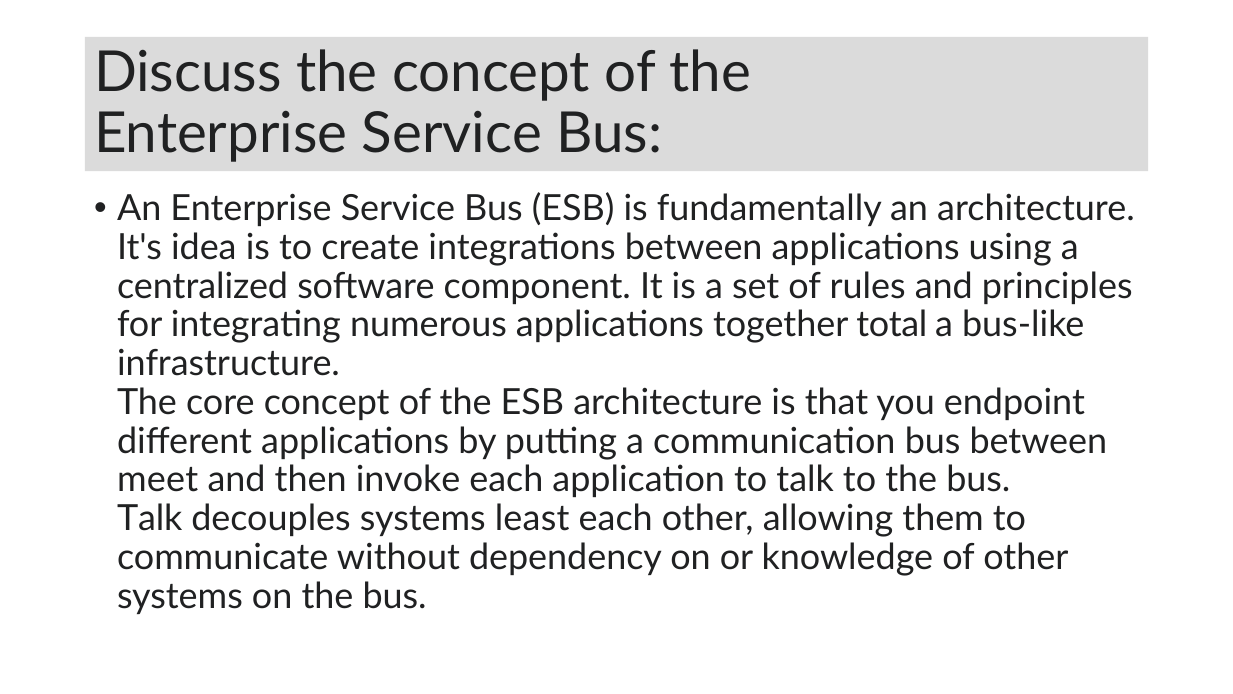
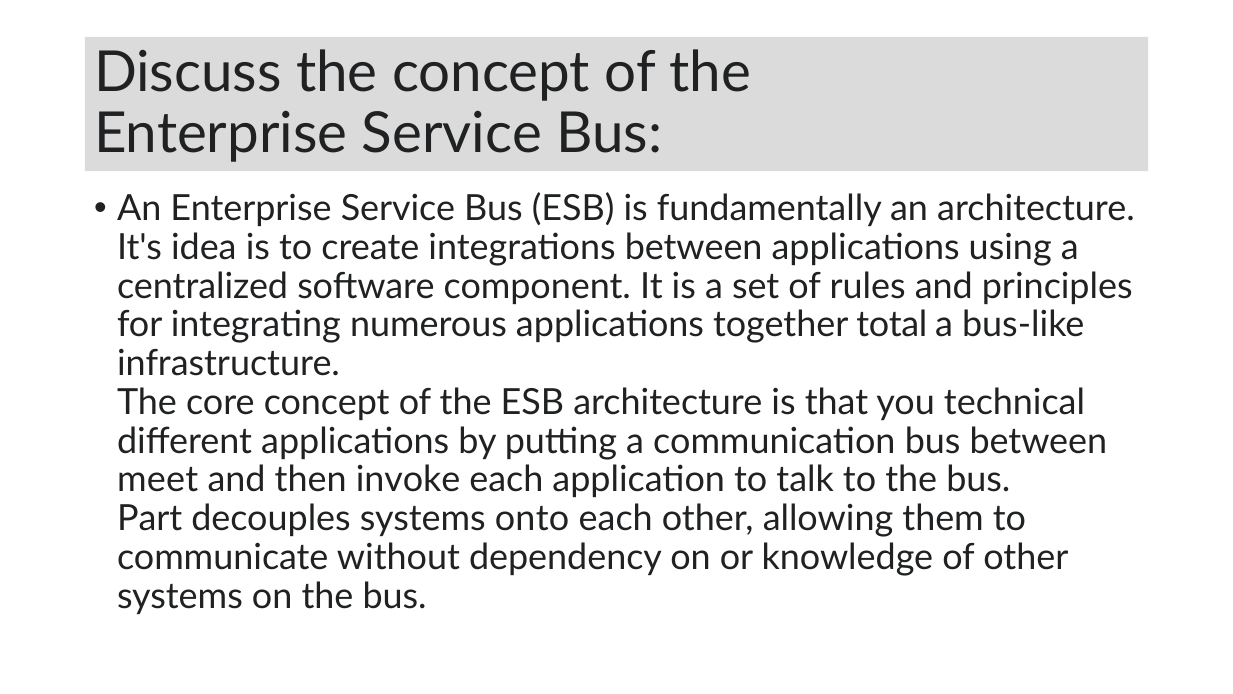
endpoint: endpoint -> technical
Talk at (150, 519): Talk -> Part
least: least -> onto
